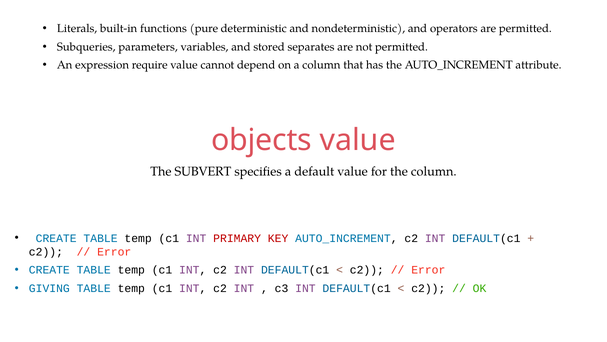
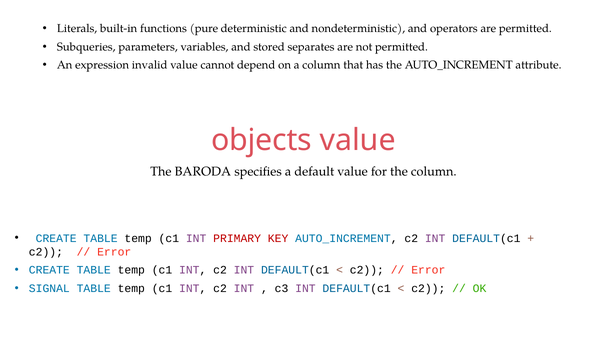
require: require -> invalid
SUBVERT: SUBVERT -> BARODA
GIVING: GIVING -> SIGNAL
